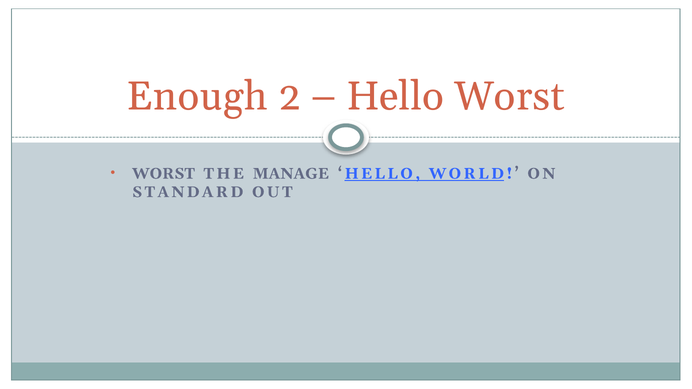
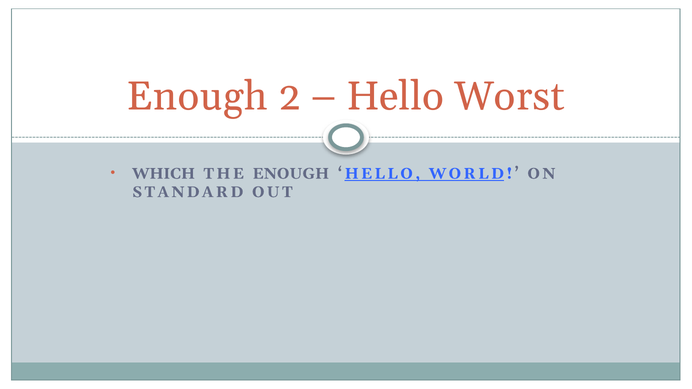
WORST at (164, 174): WORST -> WHICH
THE MANAGE: MANAGE -> ENOUGH
